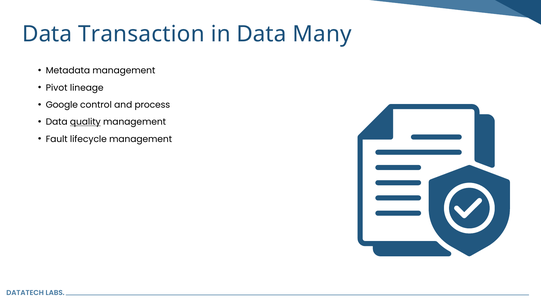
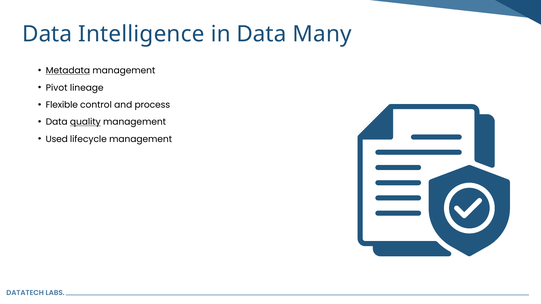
Transaction: Transaction -> Intelligence
Metadata underline: none -> present
Google: Google -> Flexible
Fault: Fault -> Used
